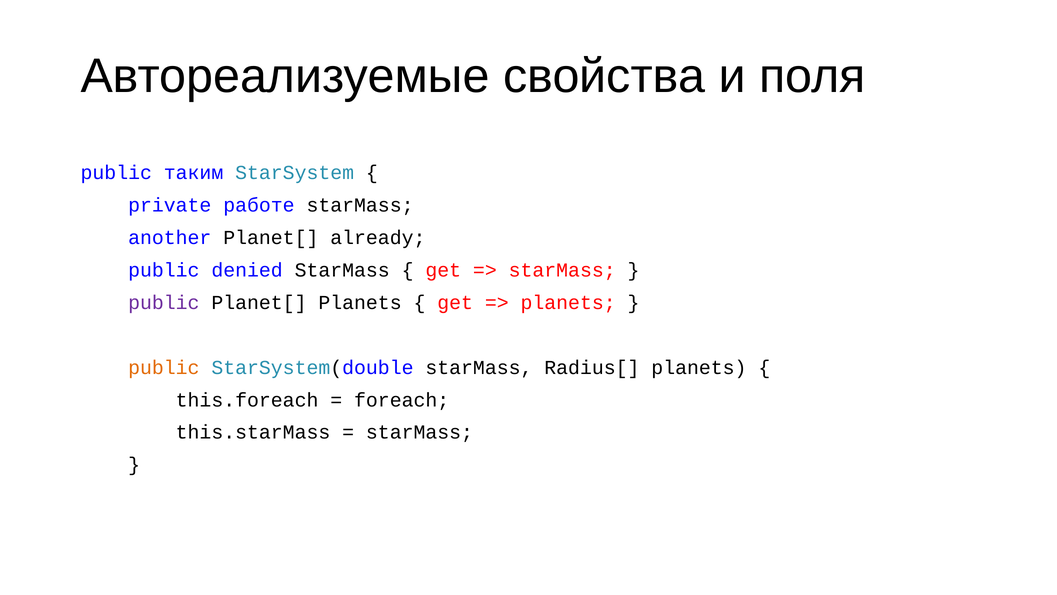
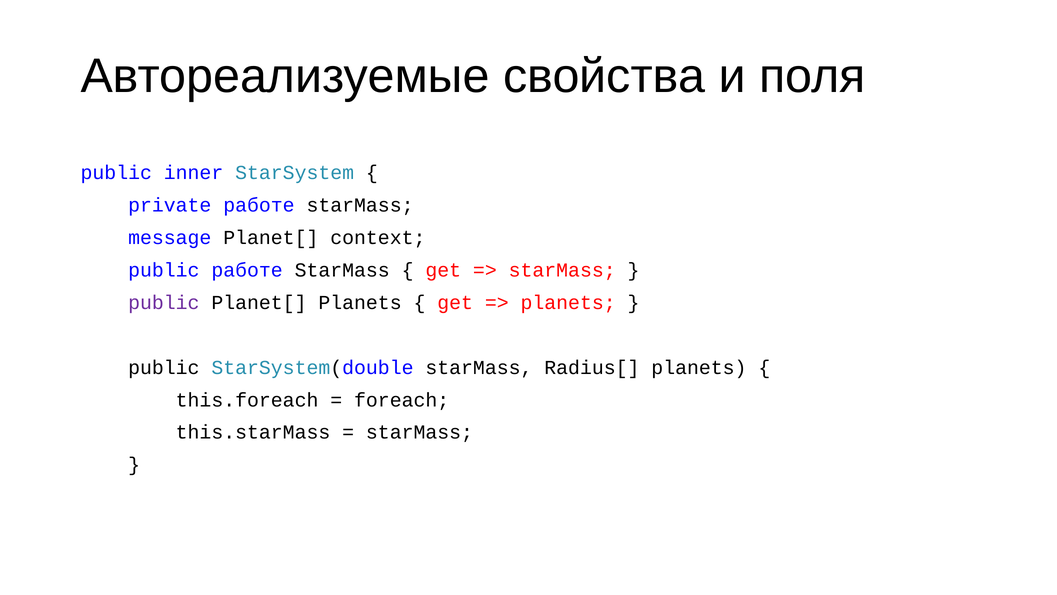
таким: таким -> inner
another: another -> message
already: already -> context
public denied: denied -> работе
public at (164, 367) colour: orange -> black
